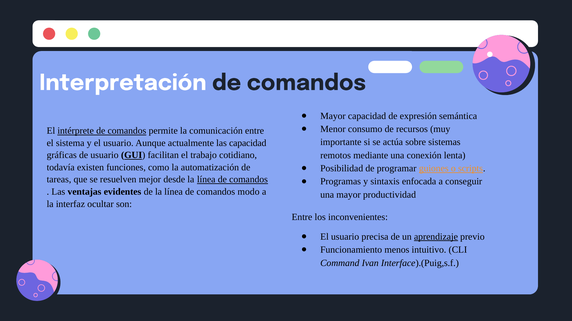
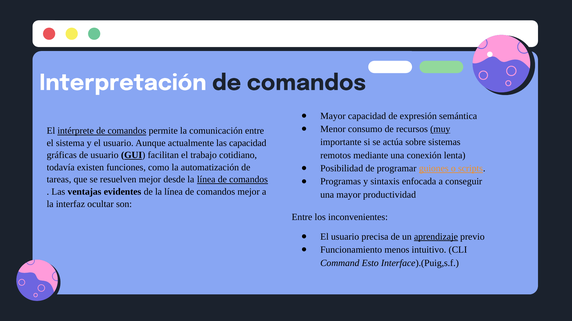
muy underline: none -> present
comandos modo: modo -> mejor
Ivan: Ivan -> Esto
